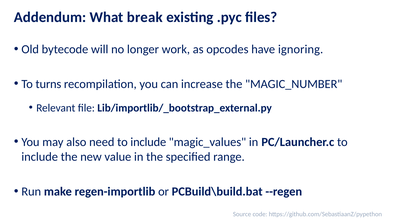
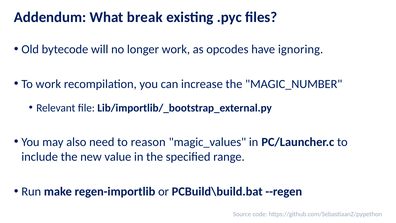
To turns: turns -> work
need to include: include -> reason
